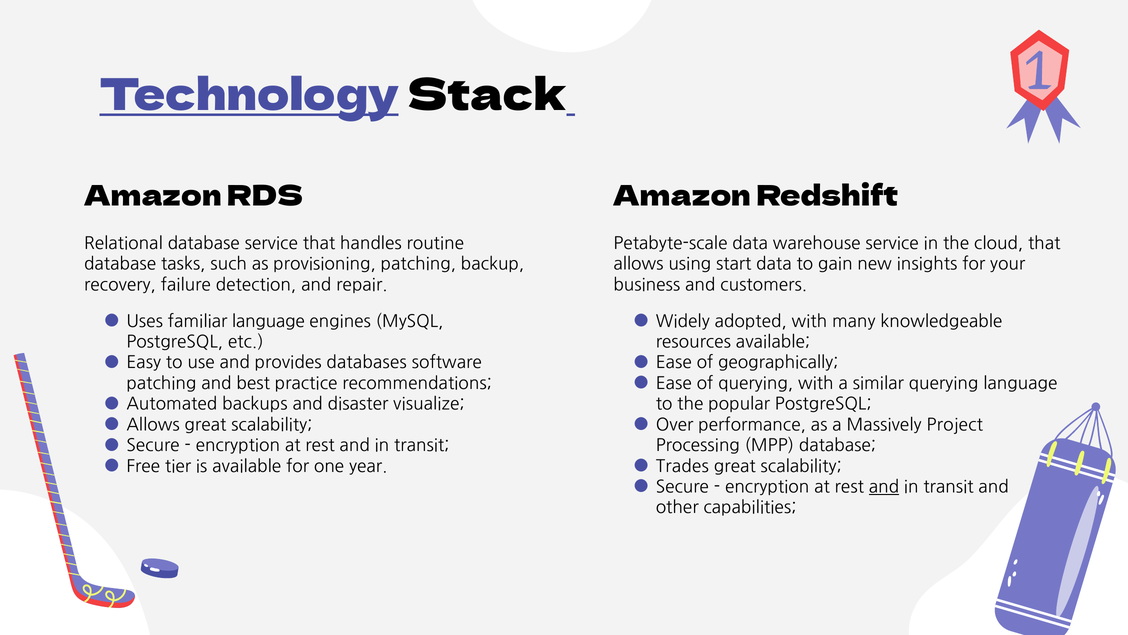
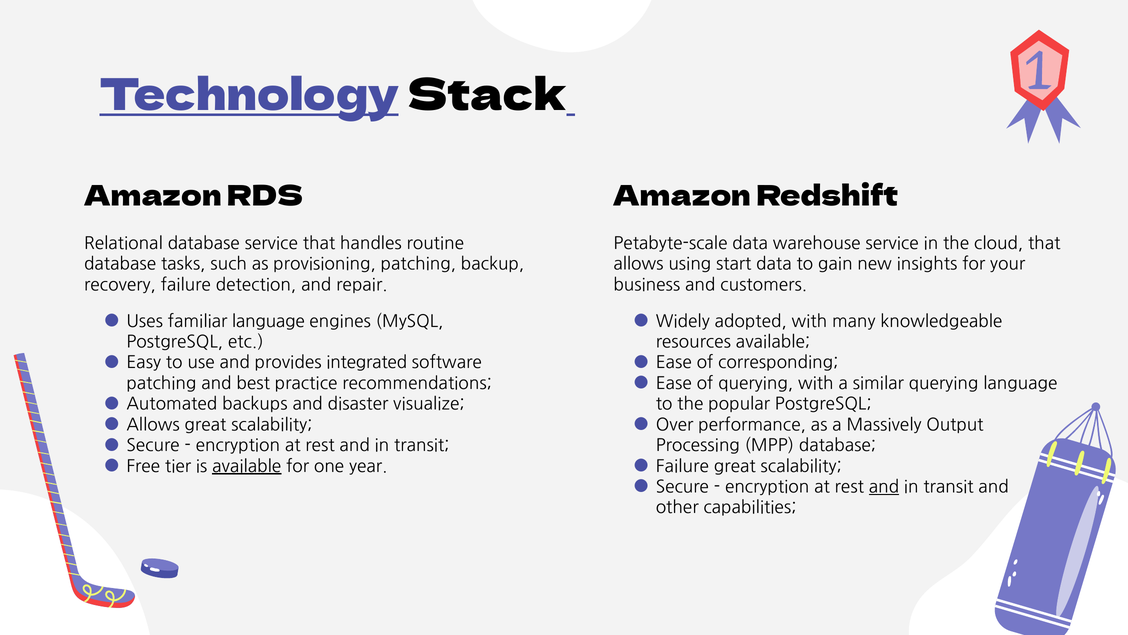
databases: databases -> integrated
geographically: geographically -> corresponding
Project: Project -> Output
available at (247, 466) underline: none -> present
Trades at (682, 466): Trades -> Failure
